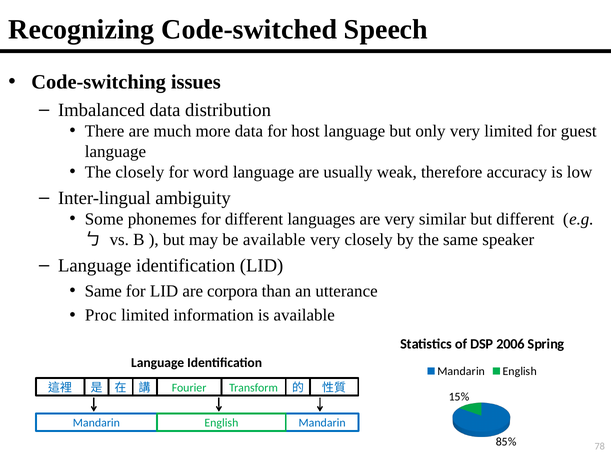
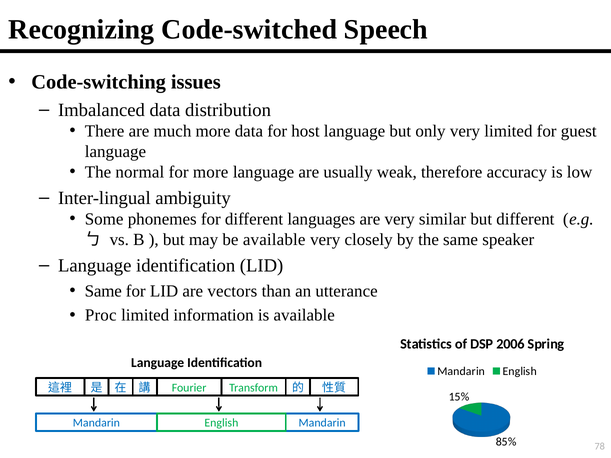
The closely: closely -> normal
for word: word -> more
corpora: corpora -> vectors
